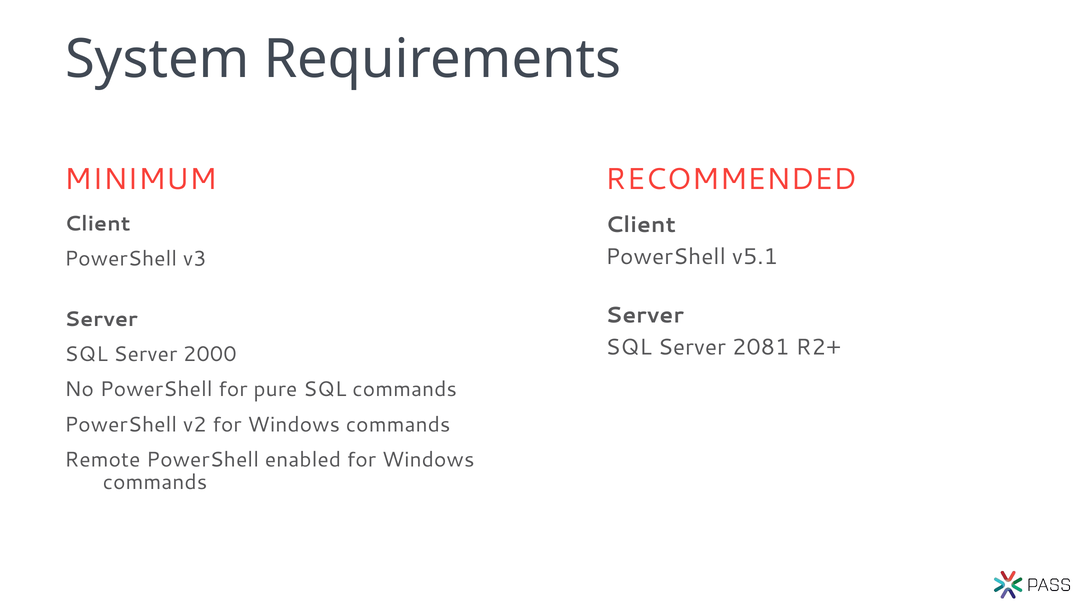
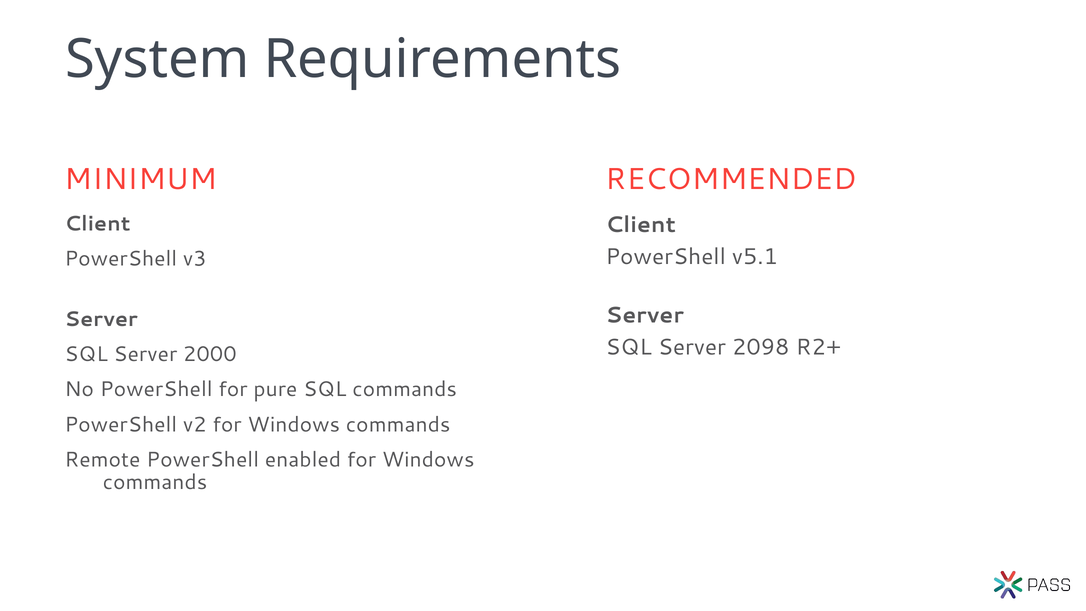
2081: 2081 -> 2098
